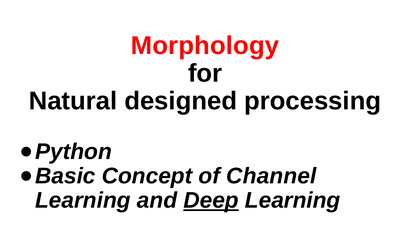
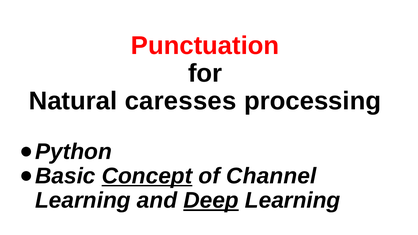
Morphology: Morphology -> Punctuation
designed: designed -> caresses
Concept underline: none -> present
